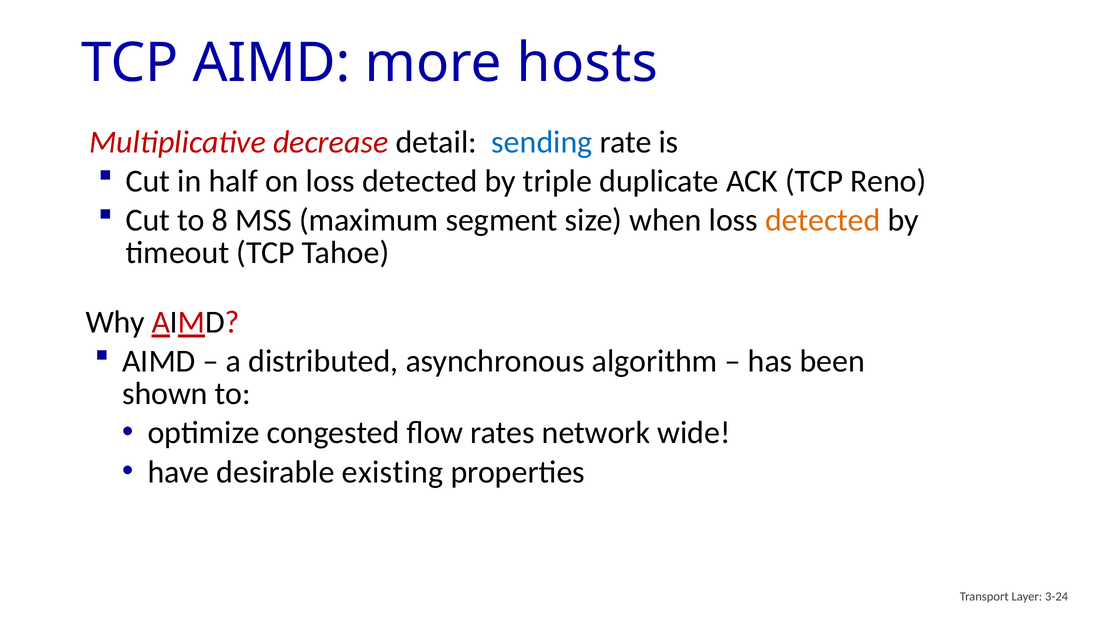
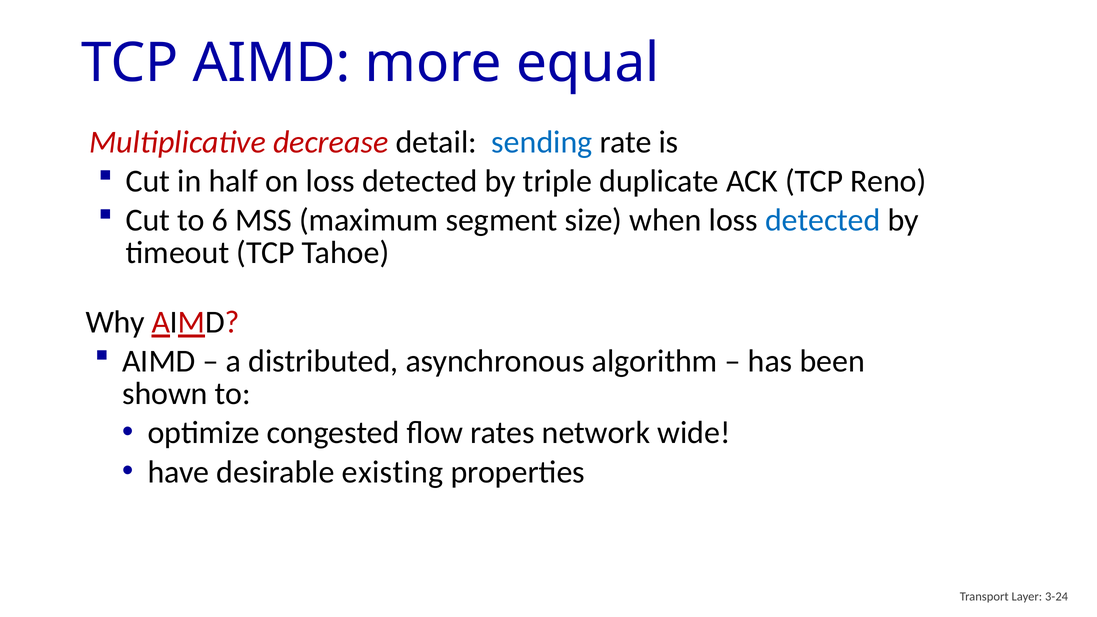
hosts: hosts -> equal
8: 8 -> 6
detected at (823, 220) colour: orange -> blue
